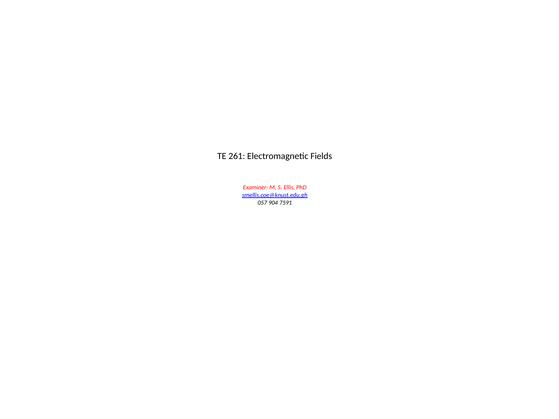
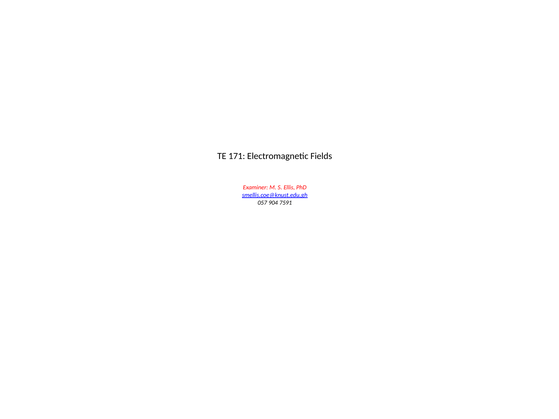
261: 261 -> 171
